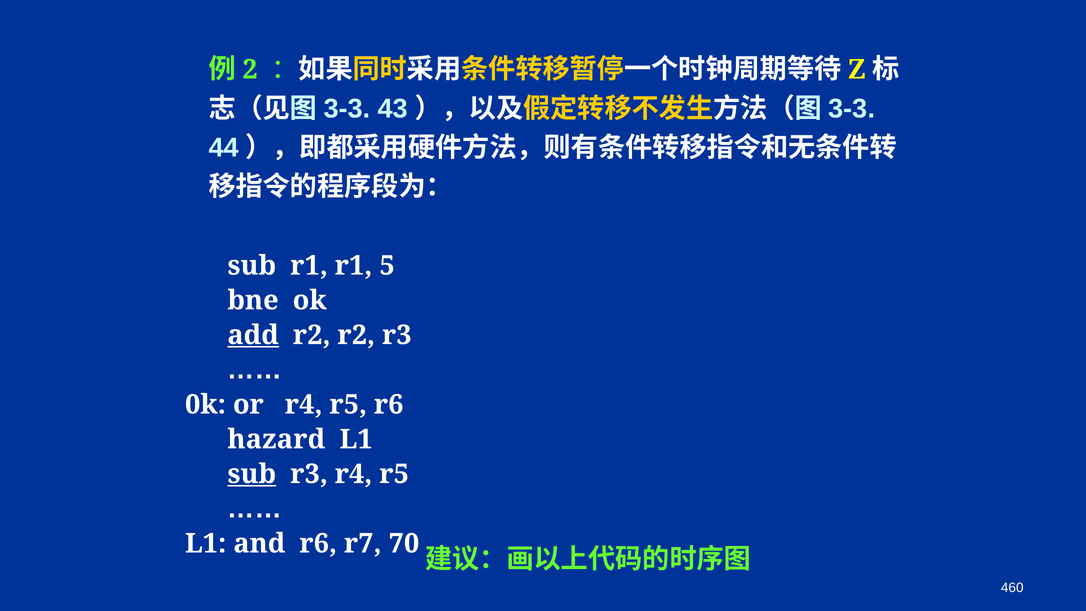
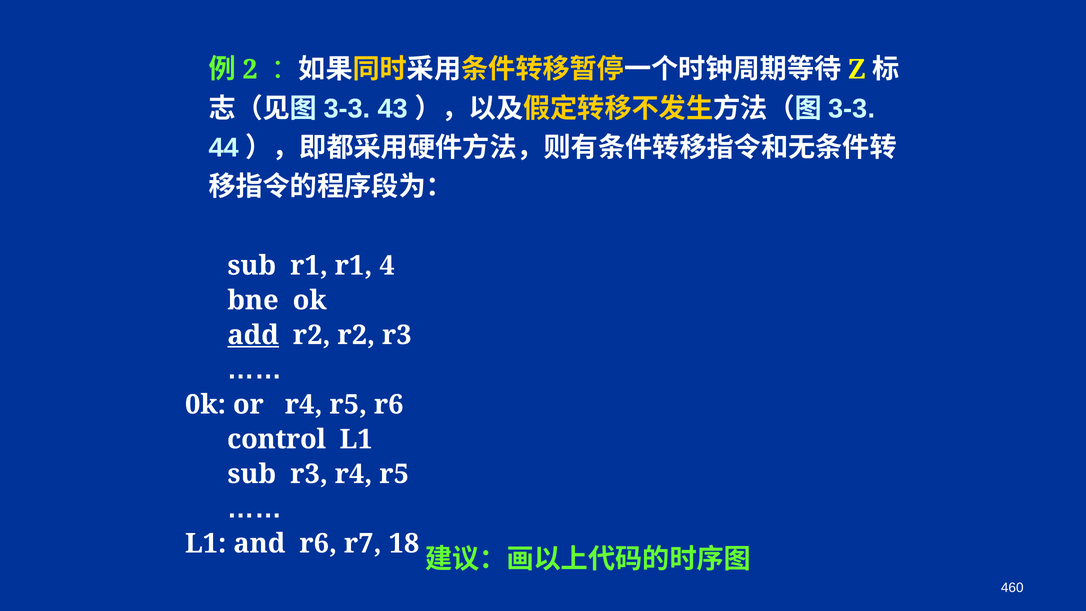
5: 5 -> 4
hazard: hazard -> control
sub at (252, 474) underline: present -> none
70: 70 -> 18
